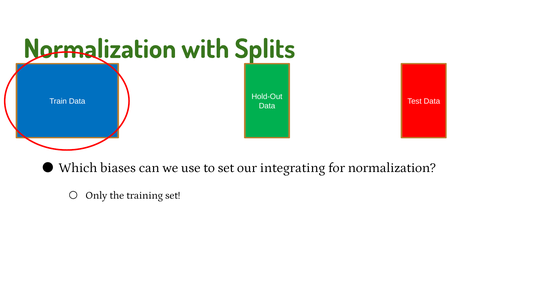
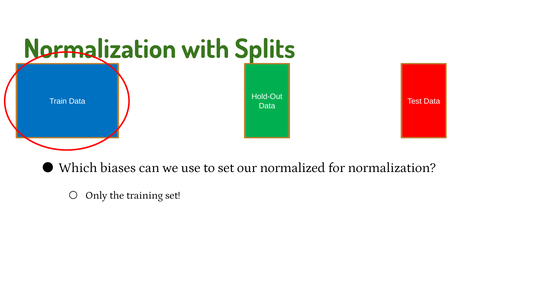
integrating: integrating -> normalized
